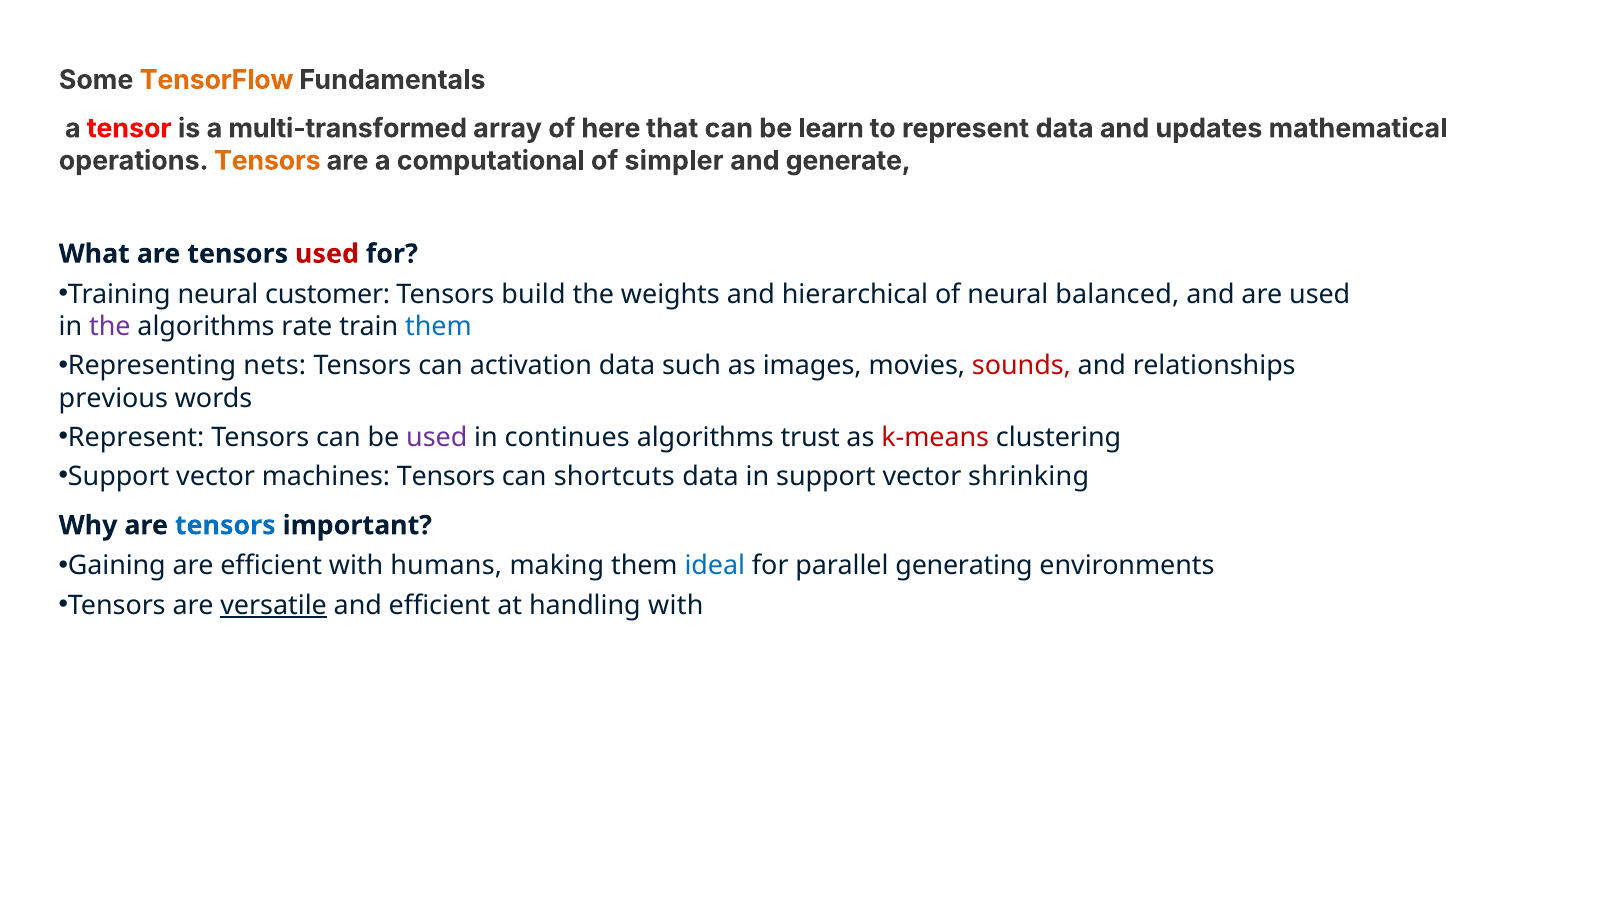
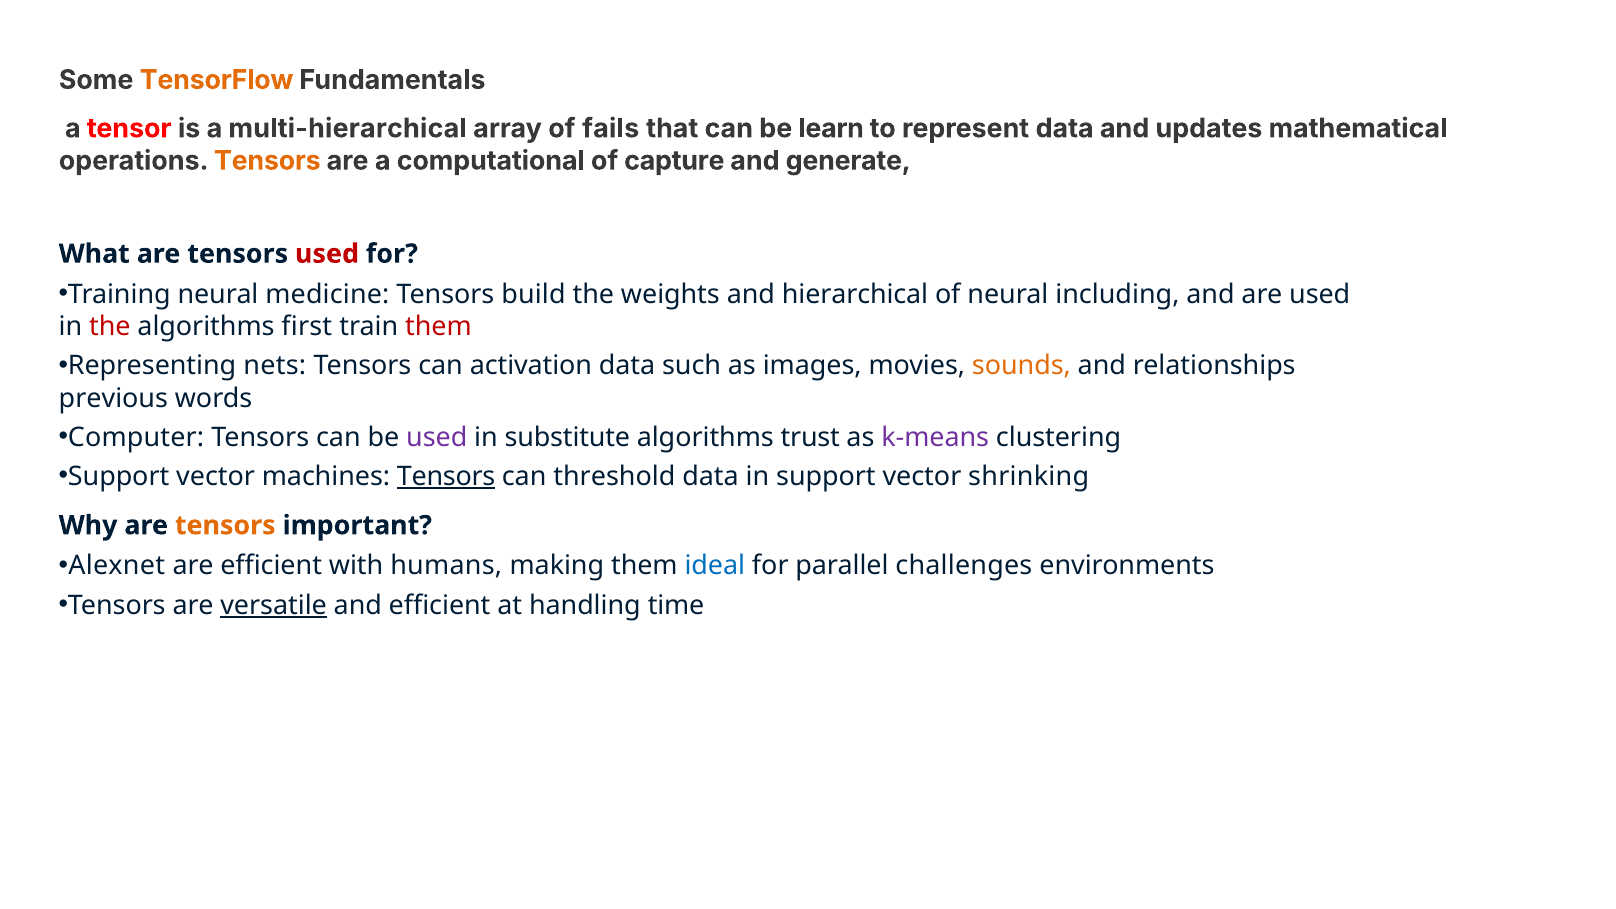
multi-transformed: multi-transformed -> multi-hierarchical
here: here -> fails
simpler: simpler -> capture
customer: customer -> medicine
balanced: balanced -> including
the at (110, 327) colour: purple -> red
rate: rate -> first
them at (438, 327) colour: blue -> red
sounds colour: red -> orange
Represent at (136, 437): Represent -> Computer
continues: continues -> substitute
k-means colour: red -> purple
Tensors at (446, 476) underline: none -> present
shortcuts: shortcuts -> threshold
tensors at (225, 525) colour: blue -> orange
Gaining: Gaining -> Alexnet
generating: generating -> challenges
handling with: with -> time
